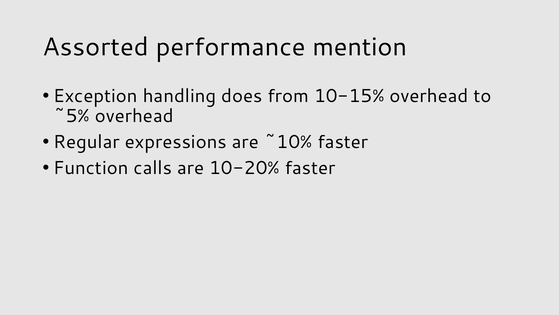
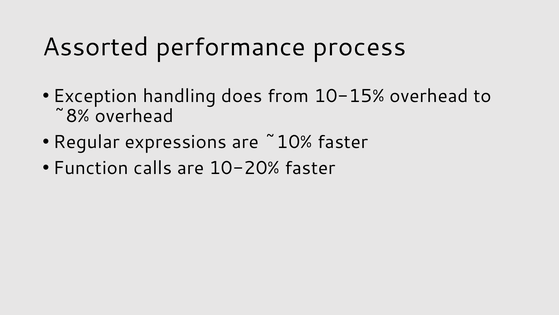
mention: mention -> process
~5%: ~5% -> ~8%
